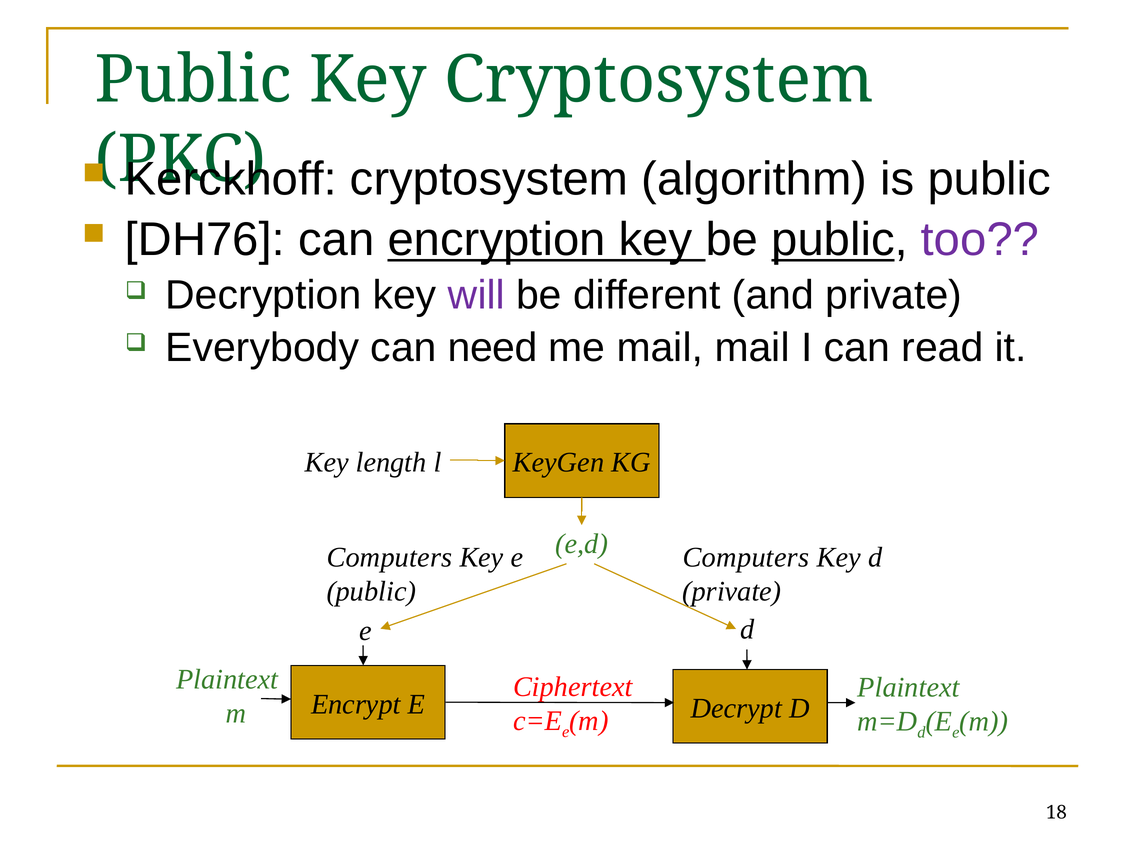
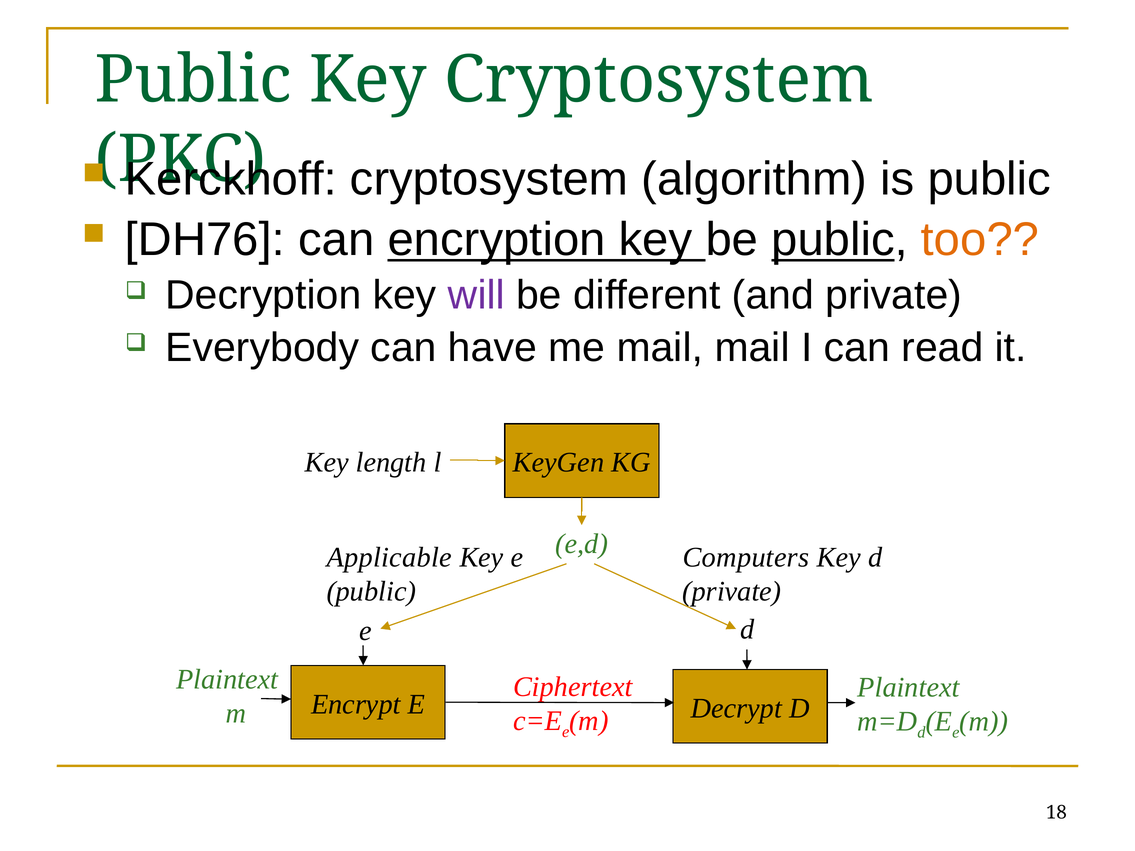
too colour: purple -> orange
need: need -> have
Computers at (389, 557): Computers -> Applicable
